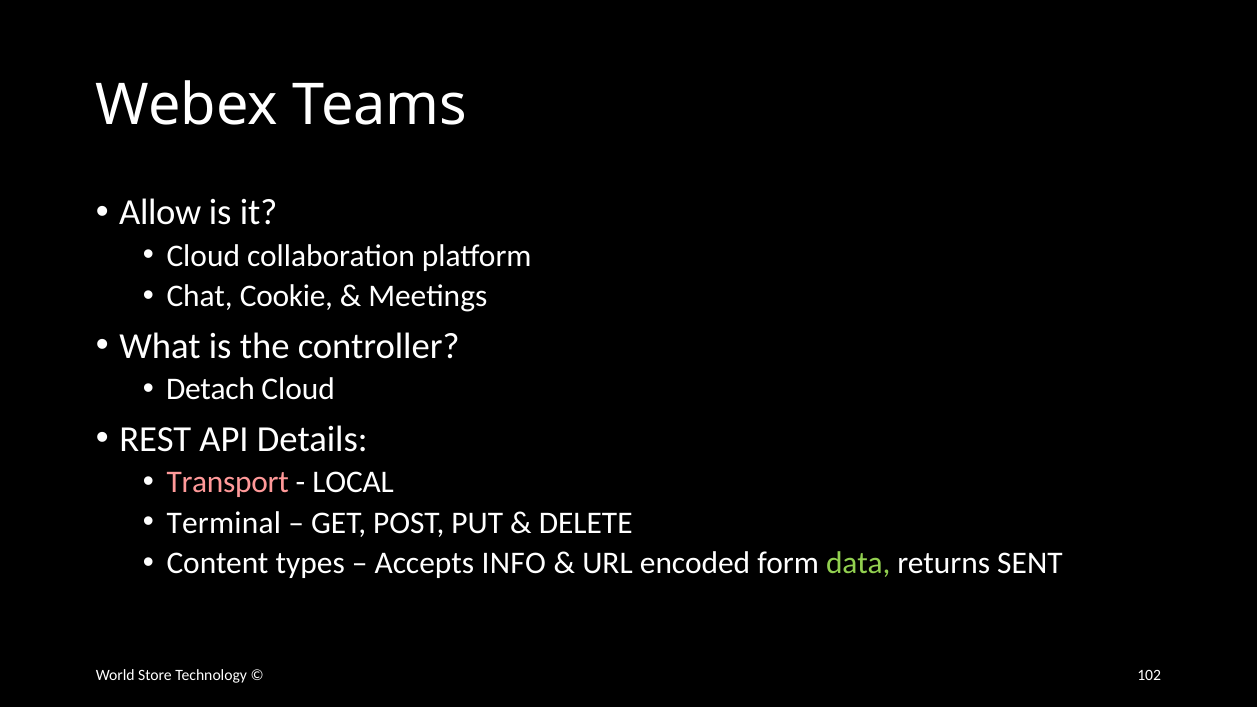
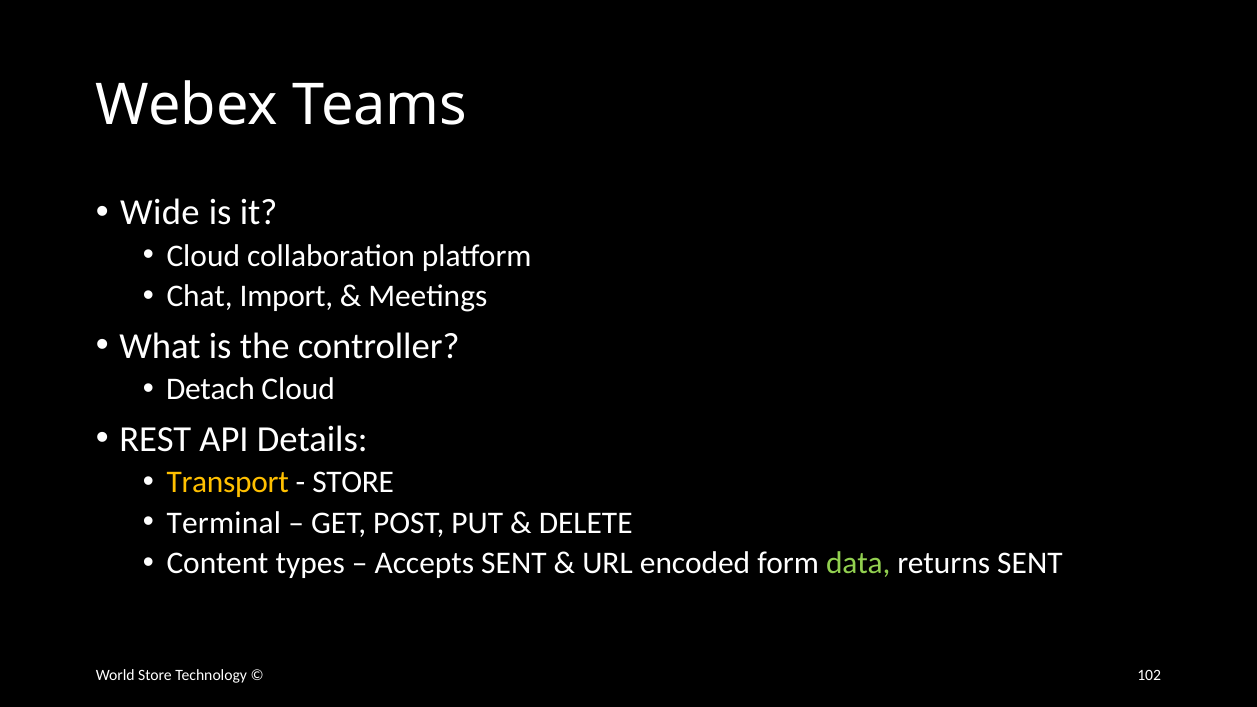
Allow: Allow -> Wide
Cookie: Cookie -> Import
Transport colour: pink -> yellow
LOCAL at (353, 482): LOCAL -> STORE
Accepts INFO: INFO -> SENT
